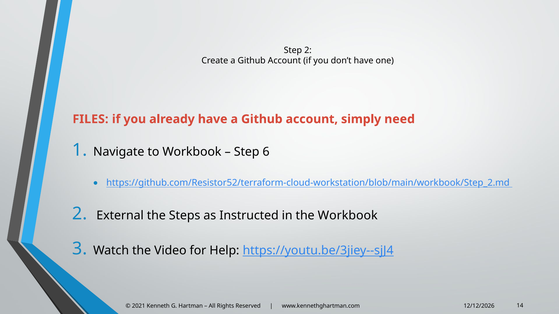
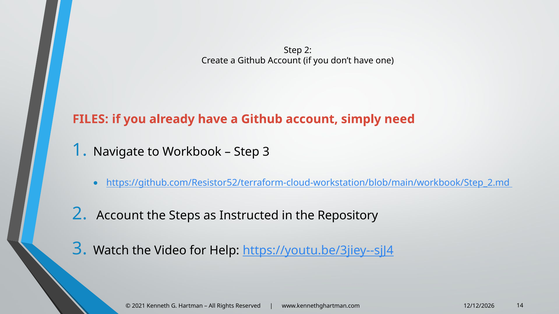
Step 6: 6 -> 3
2 External: External -> Account
the Workbook: Workbook -> Repository
